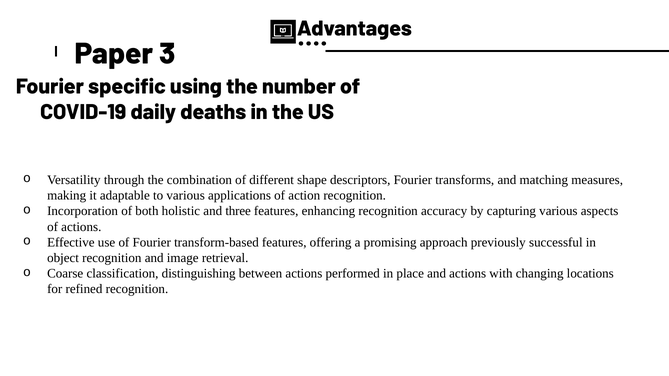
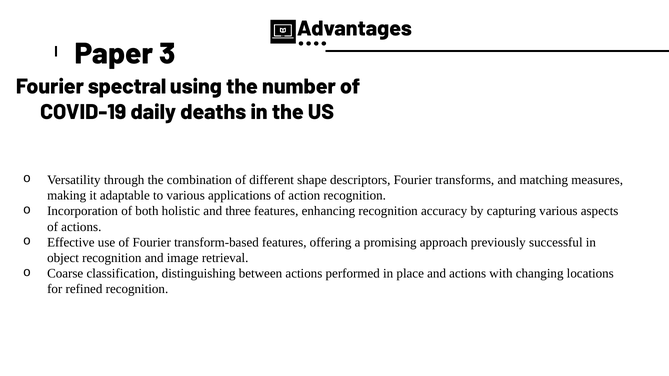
specific: specific -> spectral
